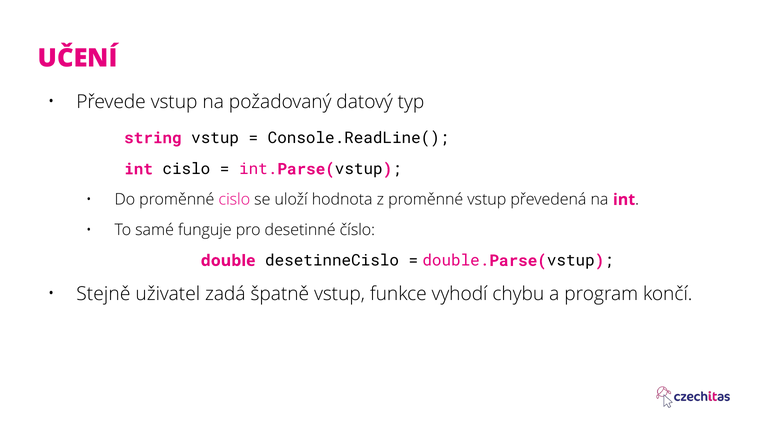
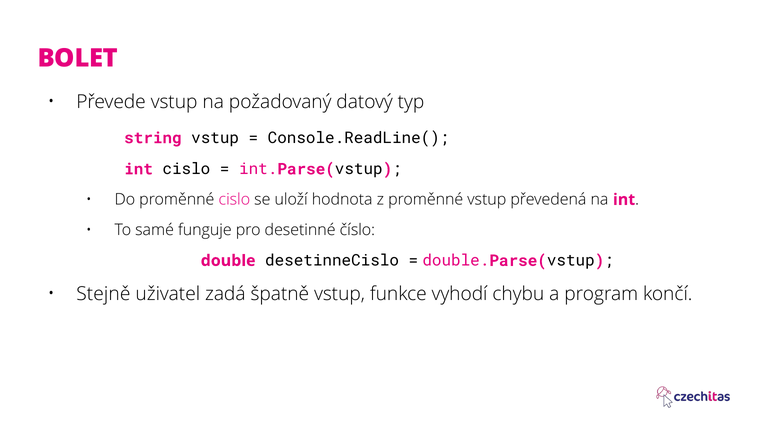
UČENÍ: UČENÍ -> BOLET
